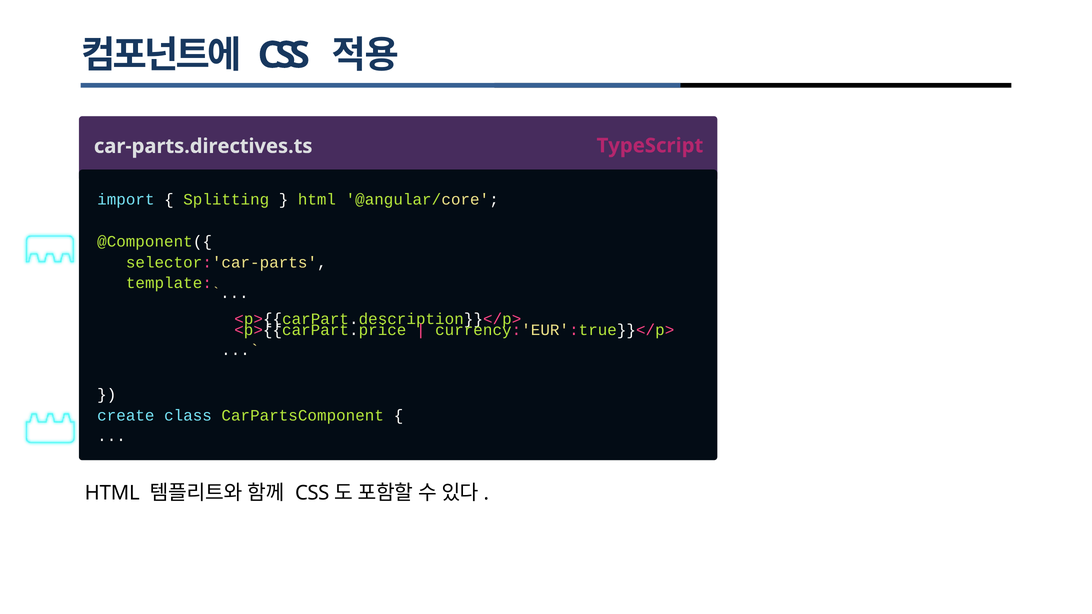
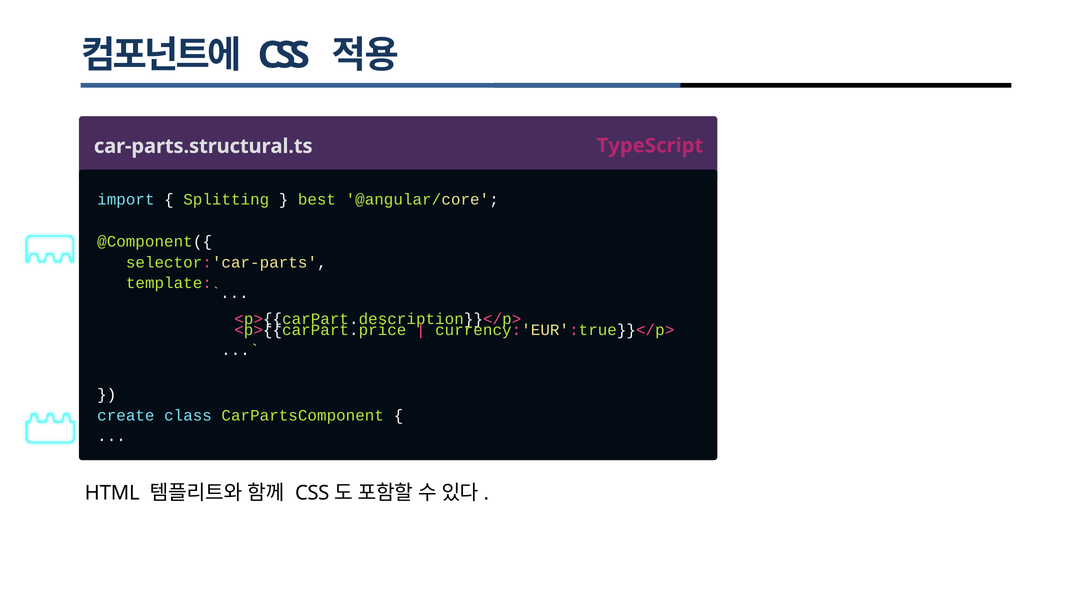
car-parts.directives.ts: car-parts.directives.ts -> car-parts.structural.ts
html at (317, 200): html -> best
